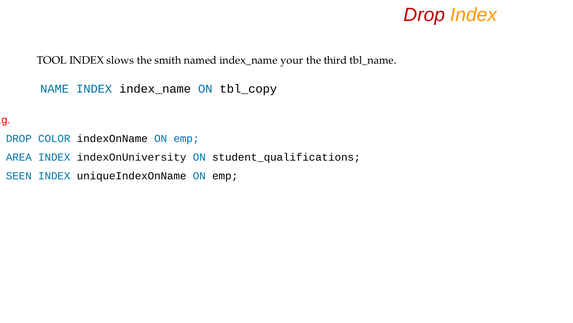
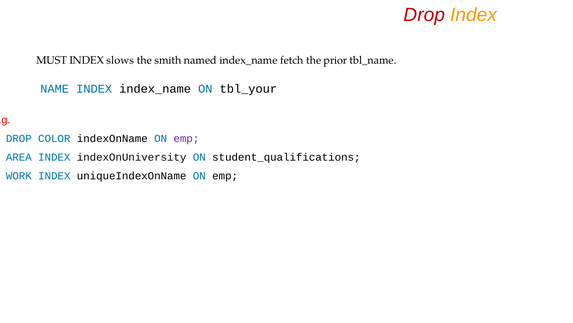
TOOL: TOOL -> MUST
your: your -> fetch
third: third -> prior
tbl_copy: tbl_copy -> tbl_your
emp at (186, 138) colour: blue -> purple
SEEN: SEEN -> WORK
